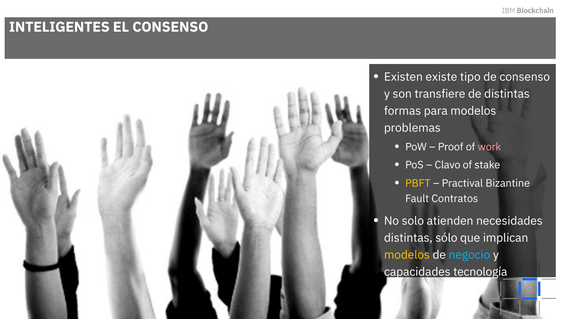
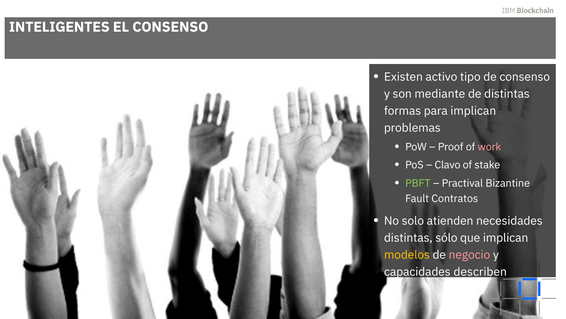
existe: existe -> activo
transfiere: transfiere -> mediante
para modelos: modelos -> implican
PBFT colour: yellow -> light green
negocio colour: light blue -> pink
tecnología: tecnología -> describen
